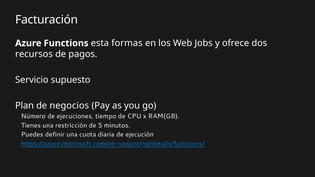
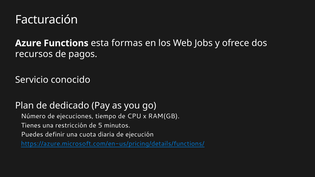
supuesto: supuesto -> conocido
negocios: negocios -> dedicado
